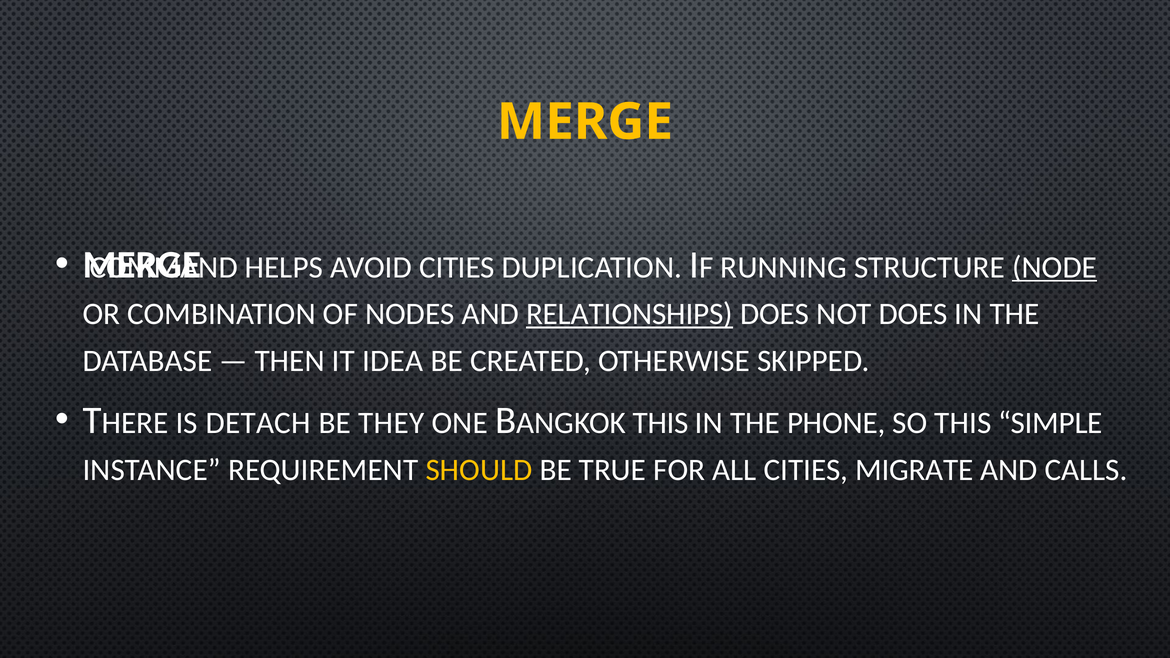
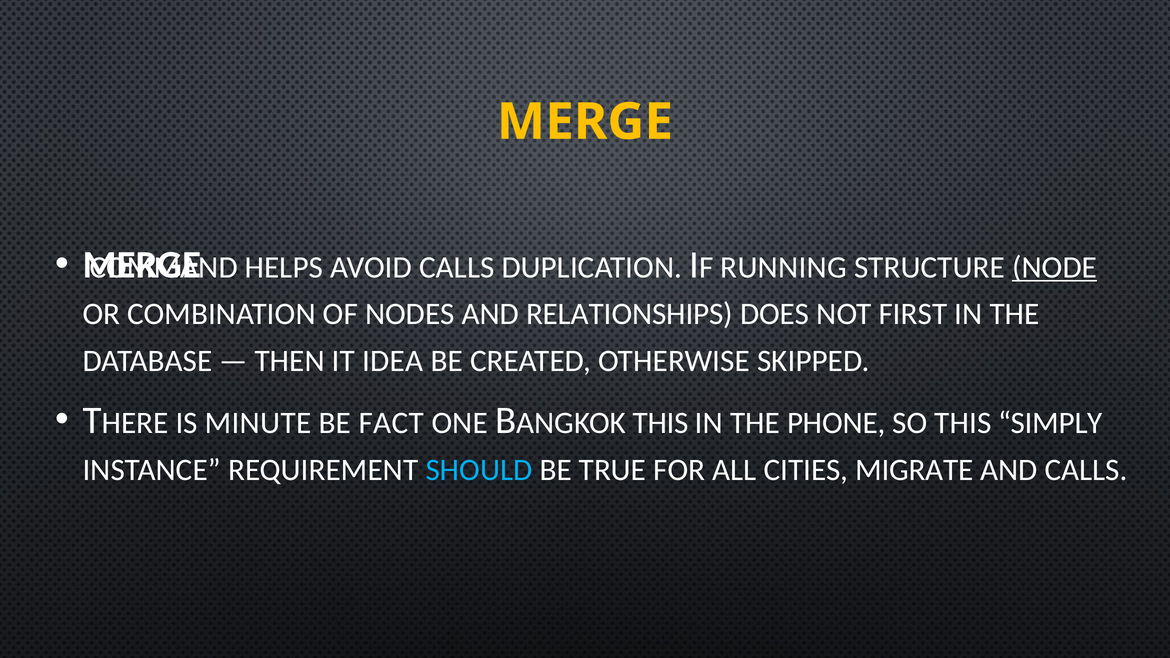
AVOID CITIES: CITIES -> CALLS
RELATIONSHIPS underline: present -> none
NOT DOES: DOES -> FIRST
DETACH: DETACH -> MINUTE
THEY: THEY -> FACT
SIMPLE: SIMPLE -> SIMPLY
SHOULD colour: yellow -> light blue
